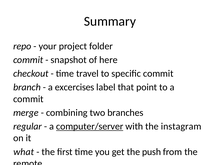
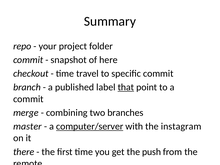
excercises: excercises -> published
that underline: none -> present
regular: regular -> master
what: what -> there
